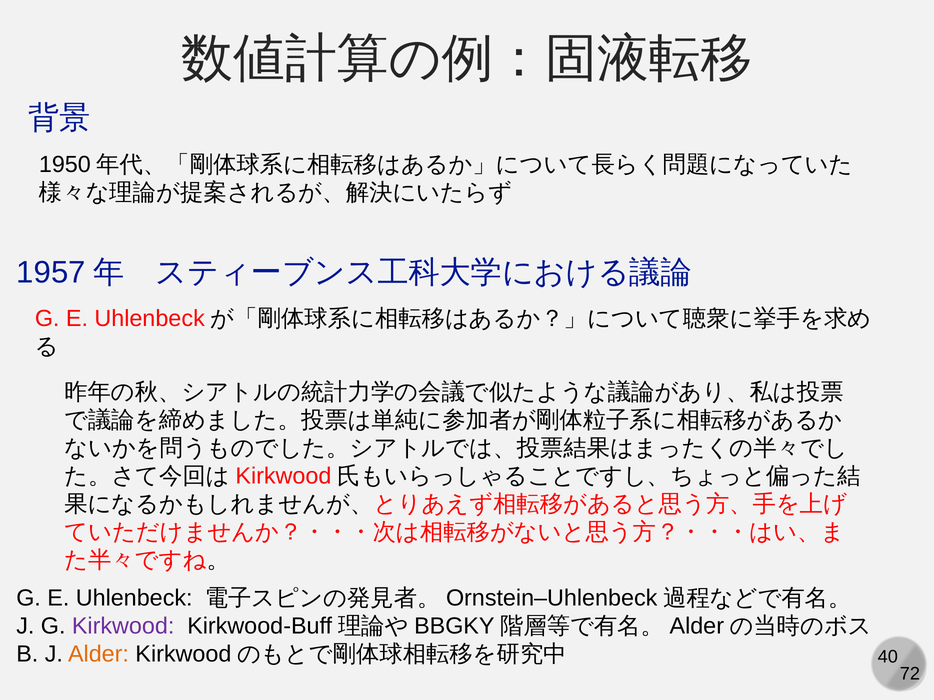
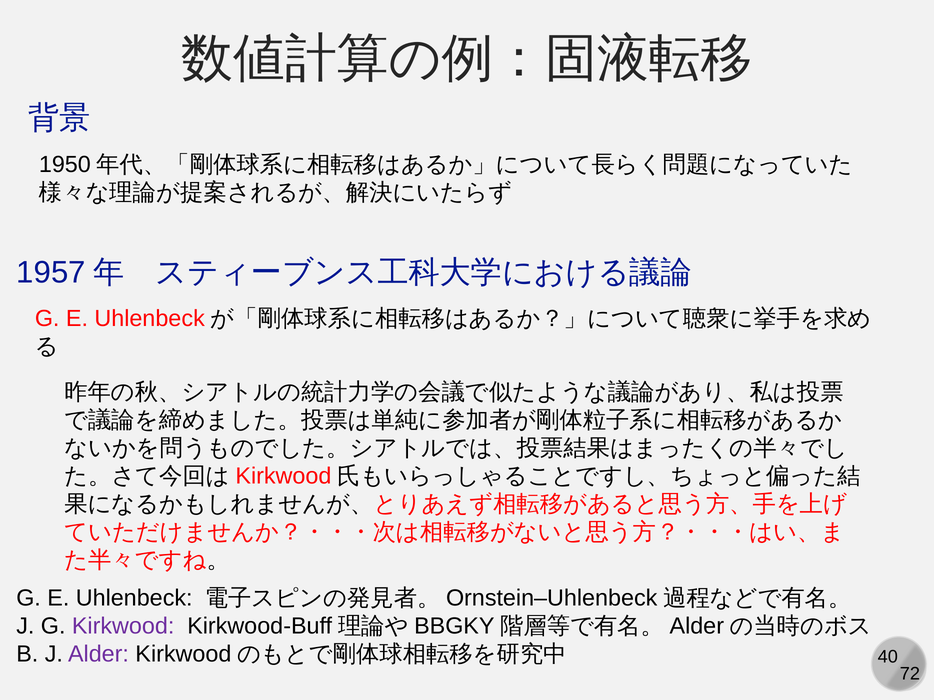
Alder colour: orange -> purple
